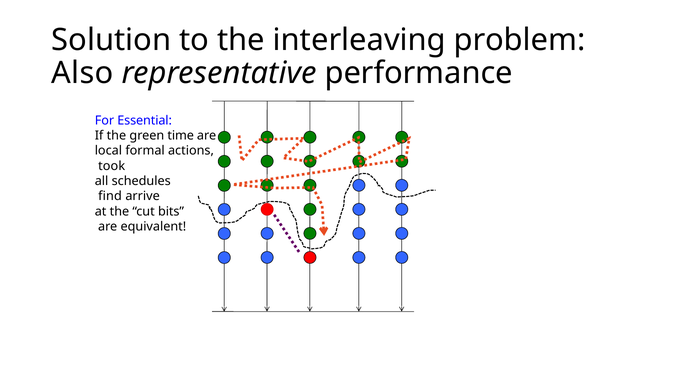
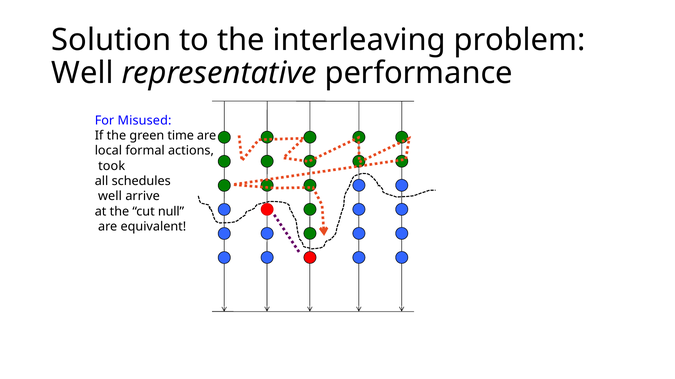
Also at (82, 73): Also -> Well
Essential: Essential -> Misused
find at (110, 197): find -> well
bits: bits -> null
